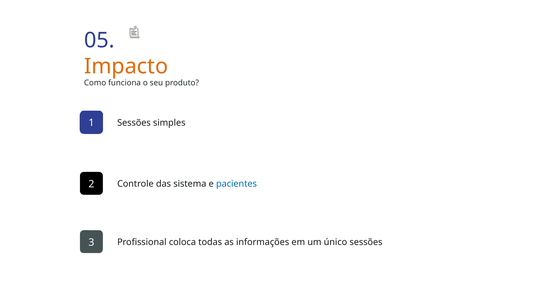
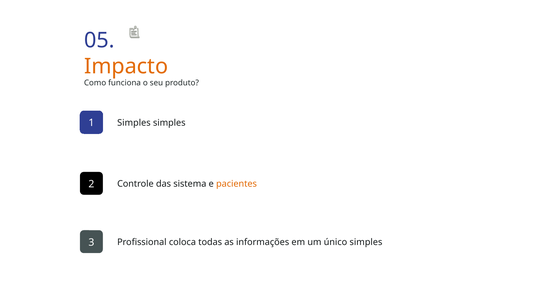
1 Sessões: Sessões -> Simples
pacientes colour: blue -> orange
único sessões: sessões -> simples
